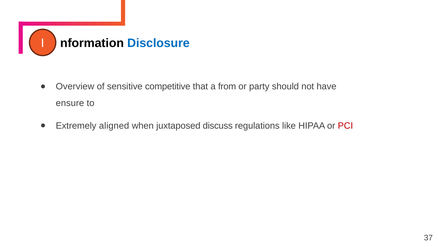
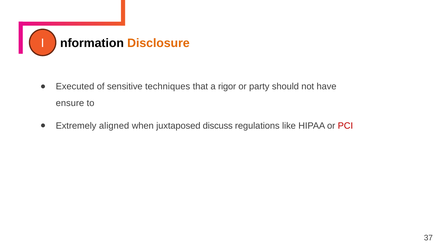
Disclosure colour: blue -> orange
Overview: Overview -> Executed
competitive: competitive -> techniques
from: from -> rigor
